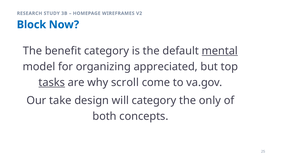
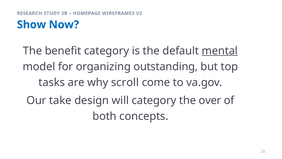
Block: Block -> Show
appreciated: appreciated -> outstanding
tasks underline: present -> none
only: only -> over
